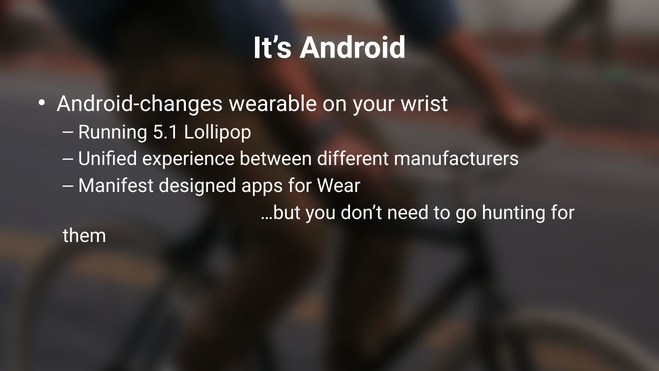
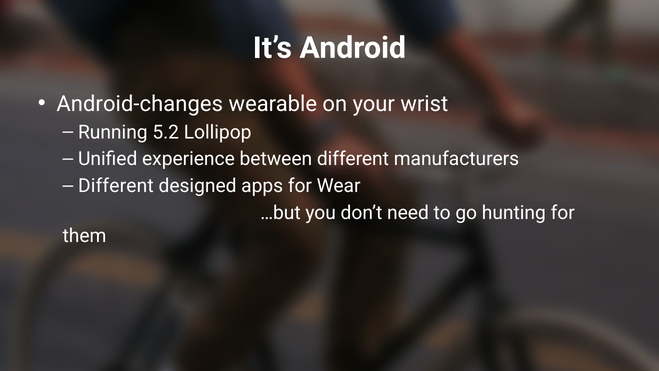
5.1: 5.1 -> 5.2
Manifest at (116, 186): Manifest -> Different
